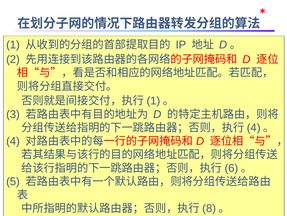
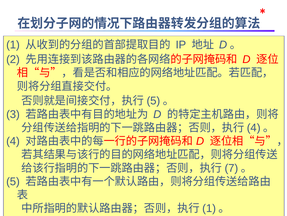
1 at (153, 101): 1 -> 5
6 at (231, 168): 6 -> 7
8 at (209, 208): 8 -> 1
